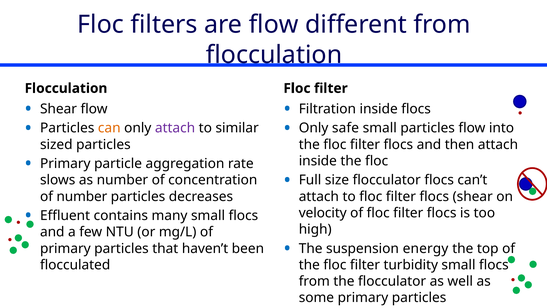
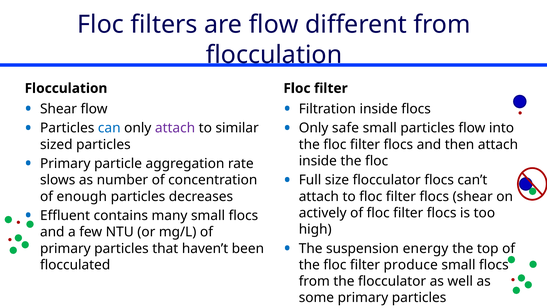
can colour: orange -> blue
of number: number -> enough
velocity: velocity -> actively
turbidity: turbidity -> produce
